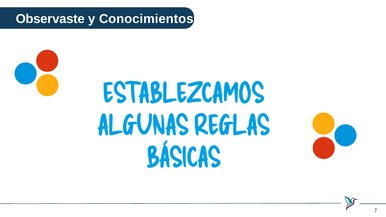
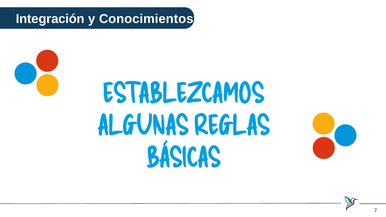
Observaste: Observaste -> Integración
